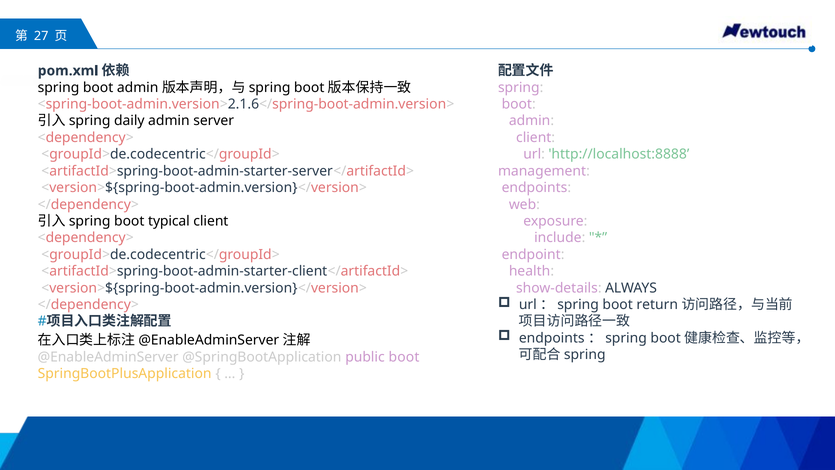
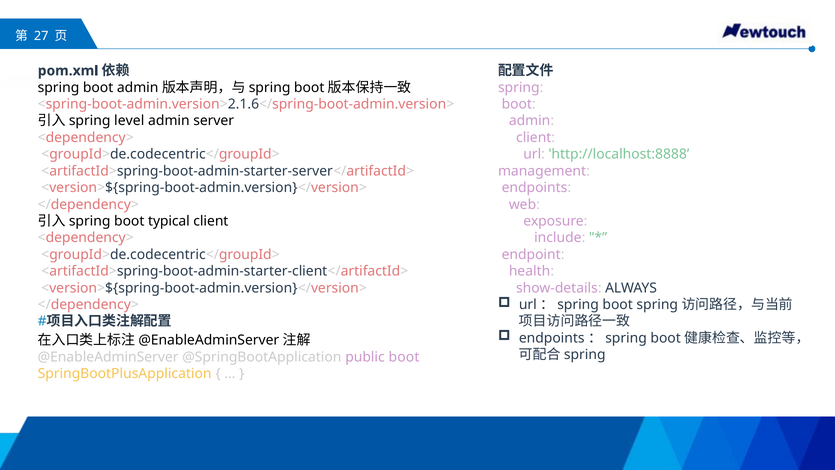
daily: daily -> level
boot return: return -> spring
